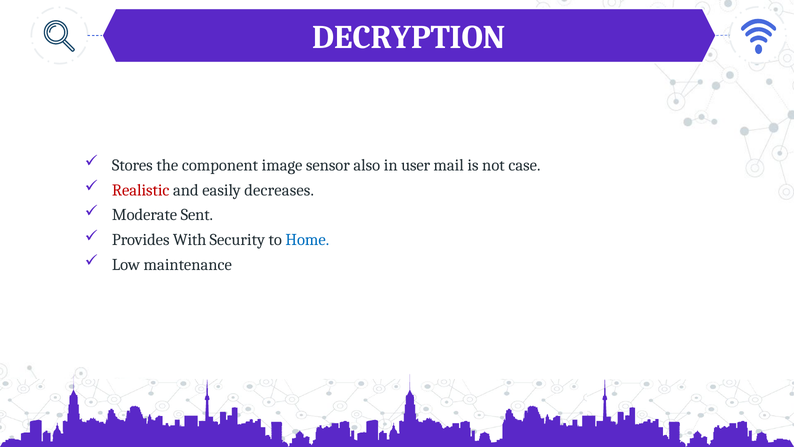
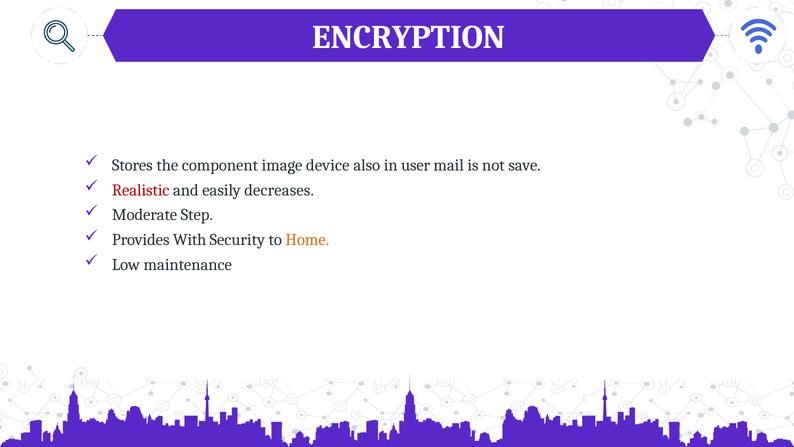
DECRYPTION: DECRYPTION -> ENCRYPTION
sensor: sensor -> device
case: case -> save
Sent: Sent -> Step
Home colour: blue -> orange
